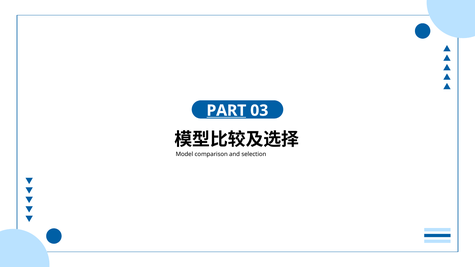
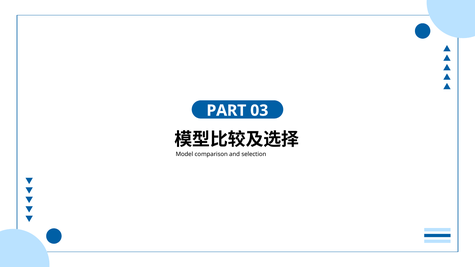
PART underline: present -> none
